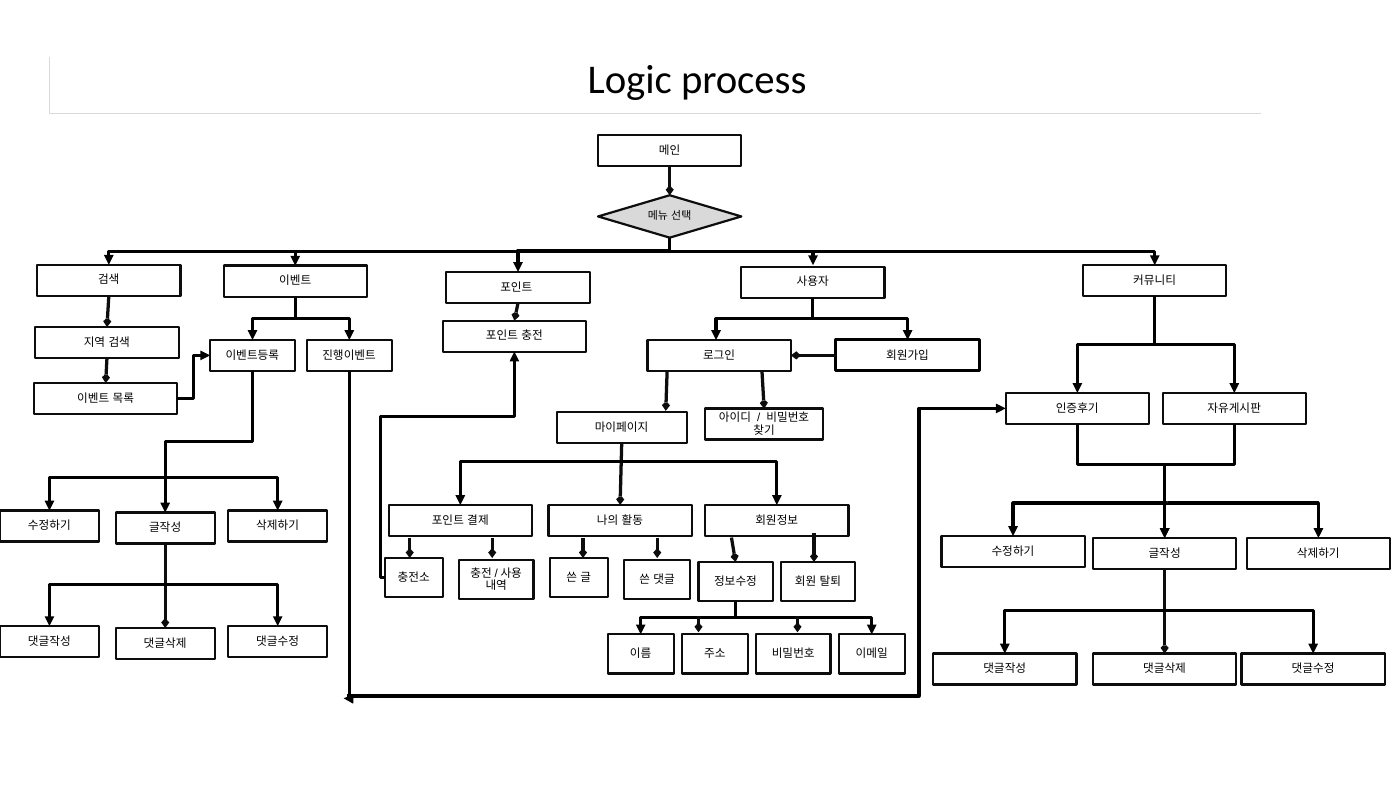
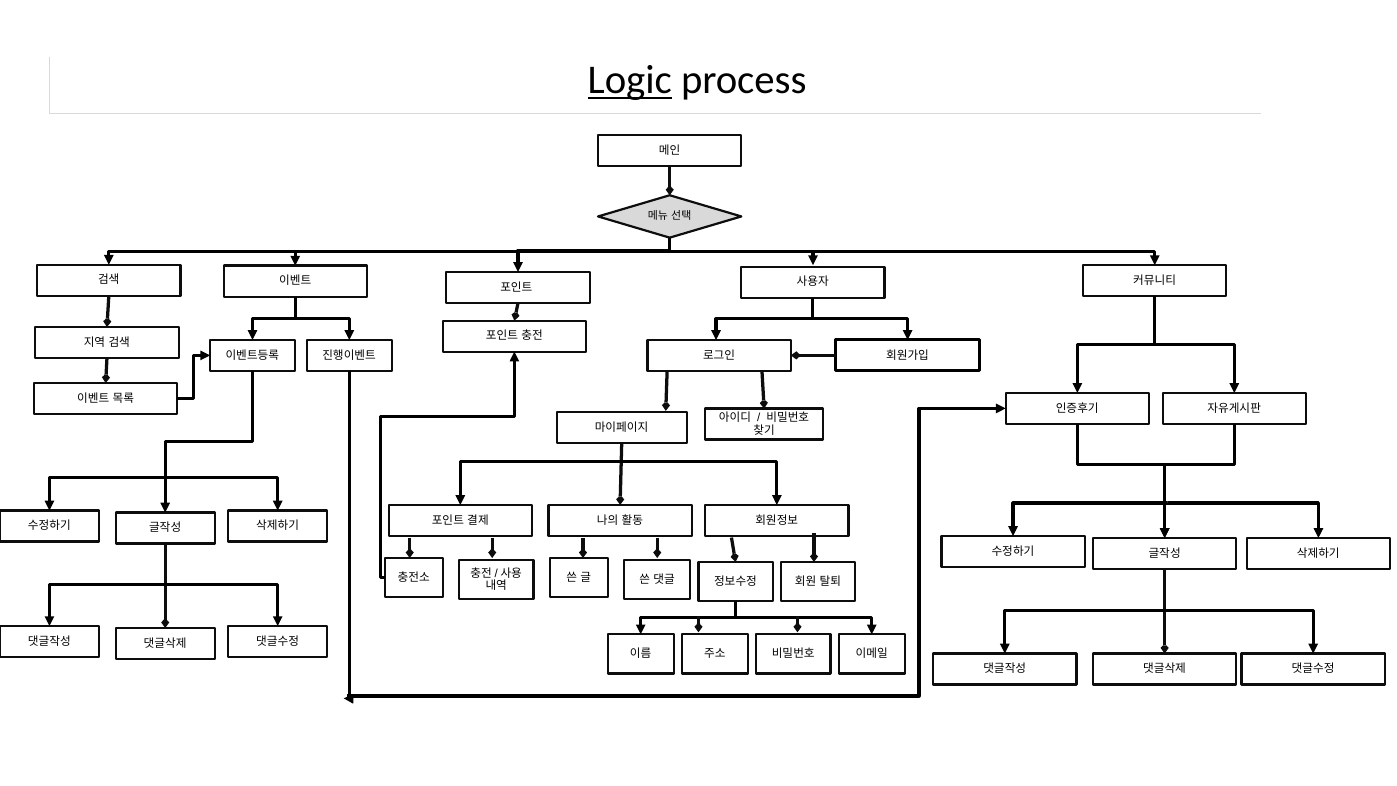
Logic underline: none -> present
